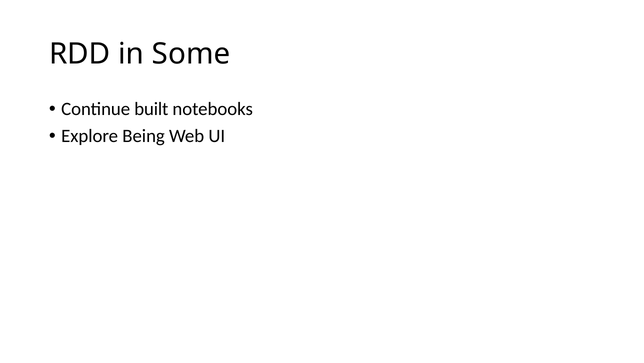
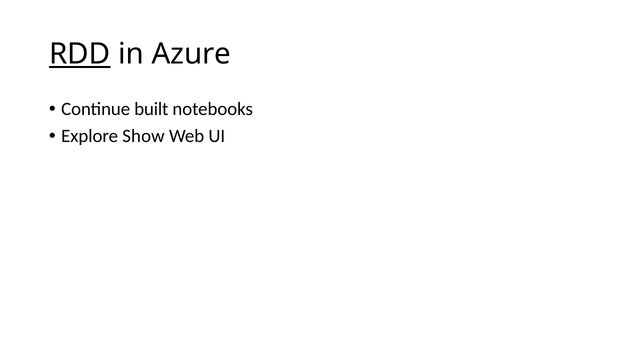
RDD underline: none -> present
Some: Some -> Azure
Being: Being -> Show
